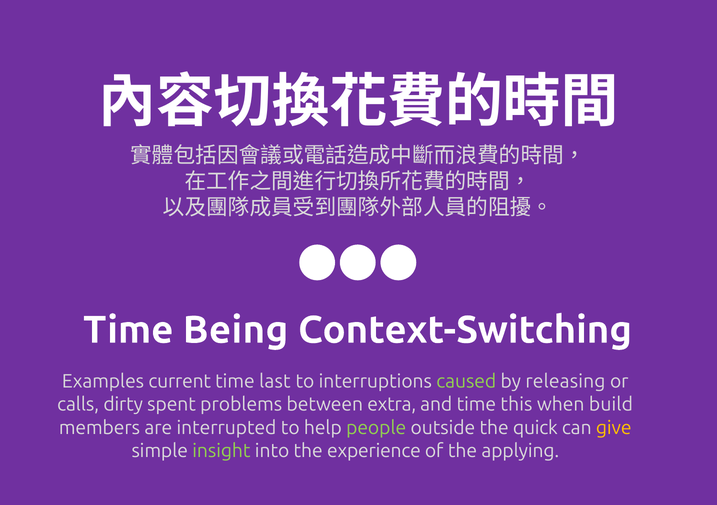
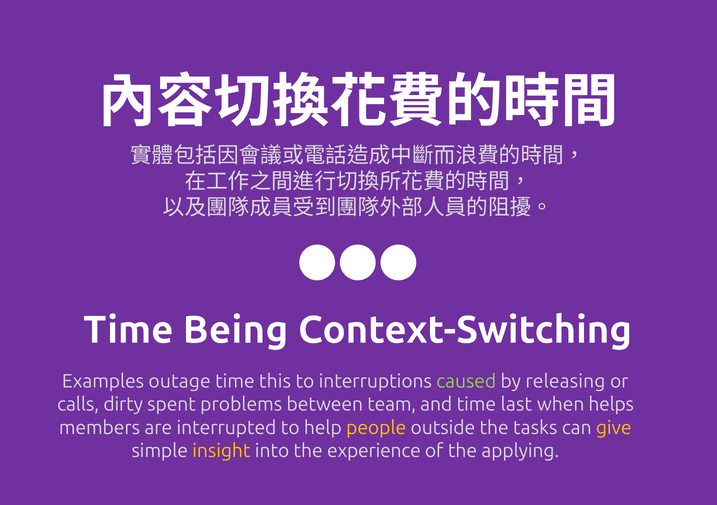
current: current -> outage
last: last -> this
extra: extra -> team
this: this -> last
build: build -> helps
people colour: light green -> yellow
quick: quick -> tasks
insight colour: light green -> yellow
